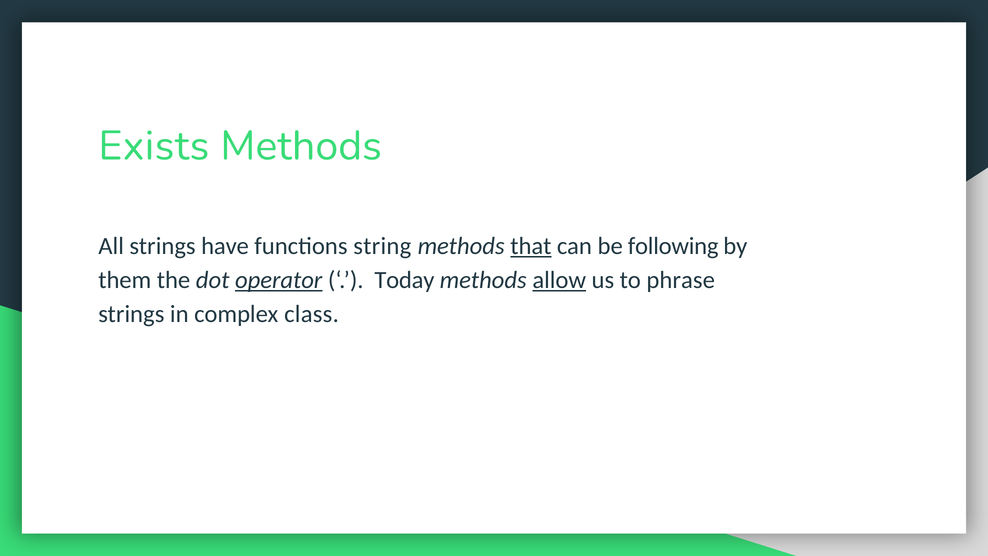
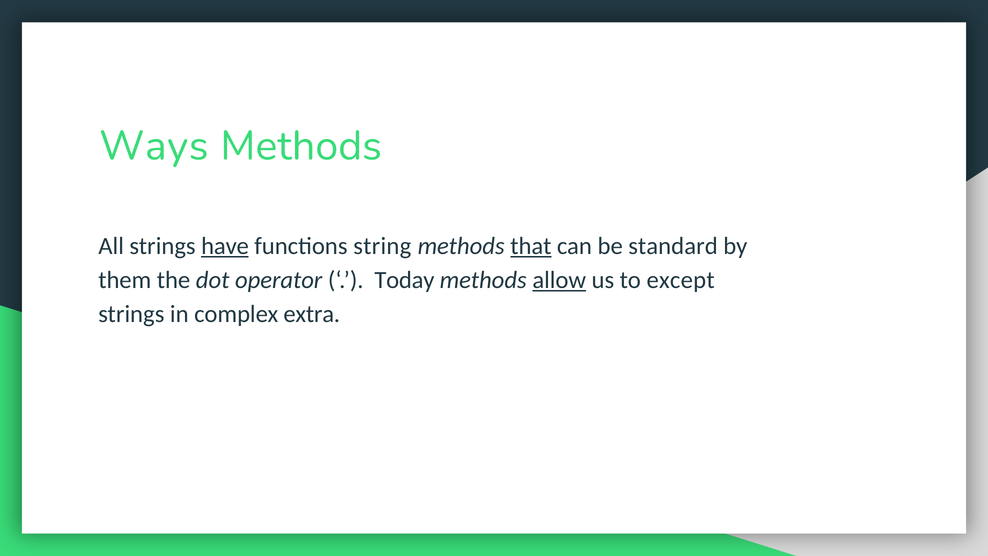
Exists: Exists -> Ways
have underline: none -> present
following: following -> standard
operator underline: present -> none
phrase: phrase -> except
class: class -> extra
